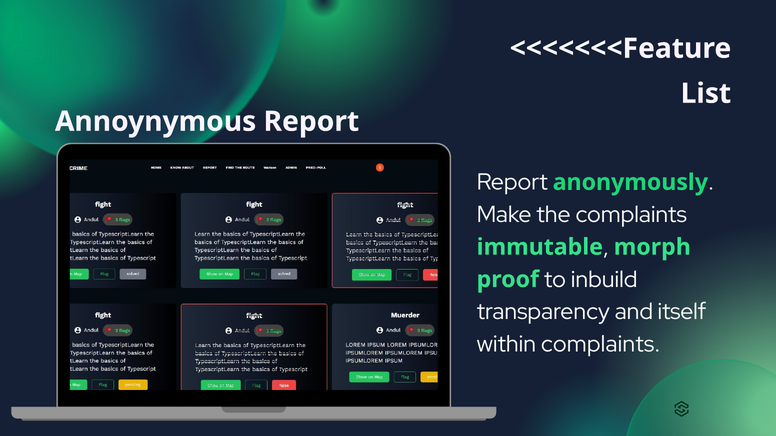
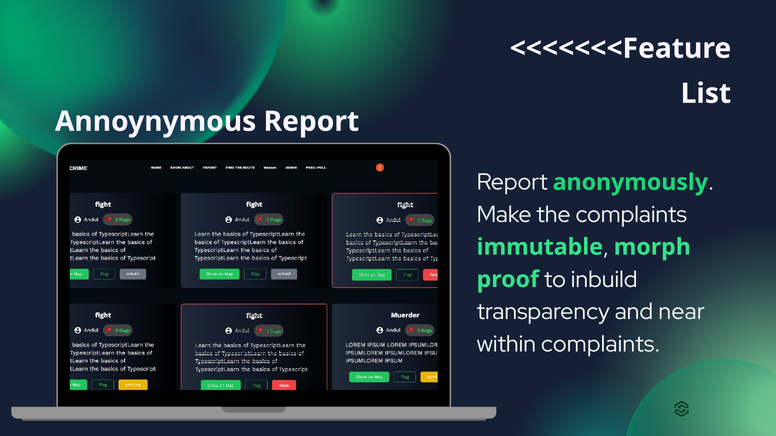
itself: itself -> near
